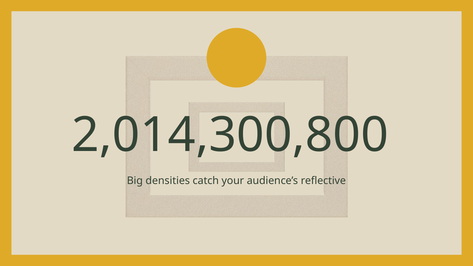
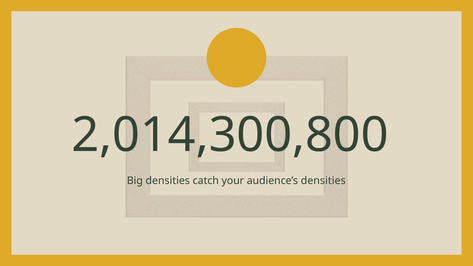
audience’s reflective: reflective -> densities
